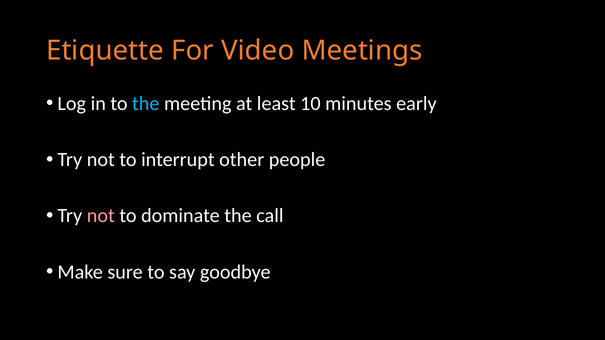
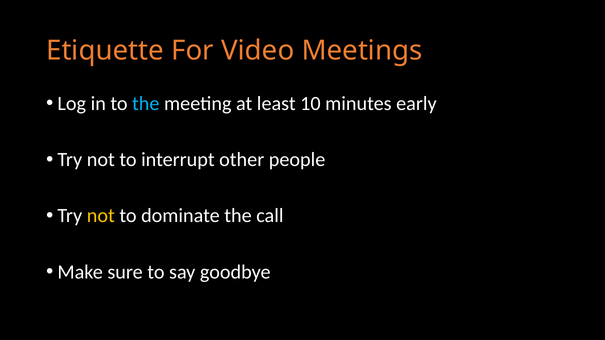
not at (101, 216) colour: pink -> yellow
